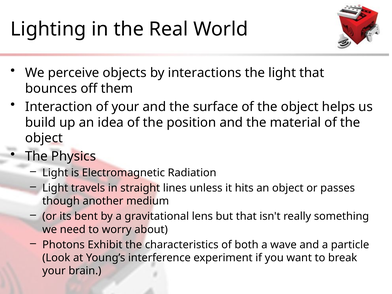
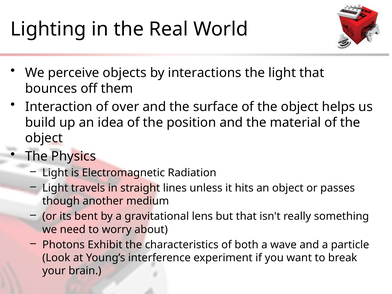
of your: your -> over
